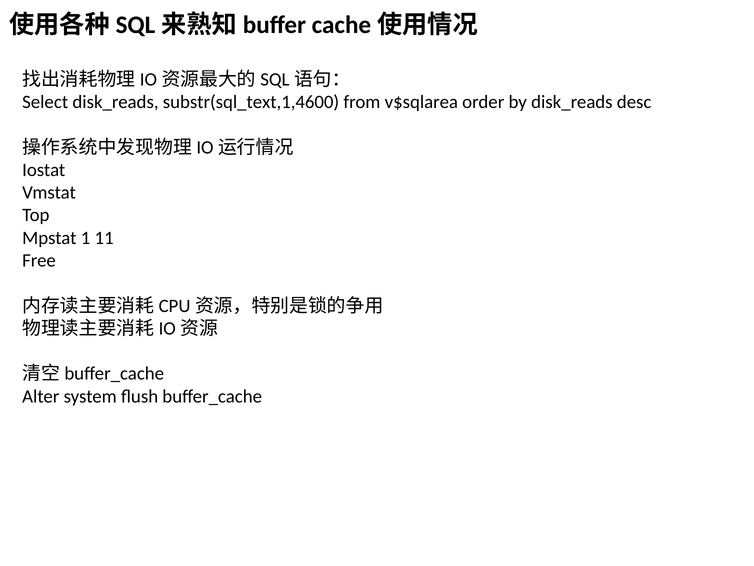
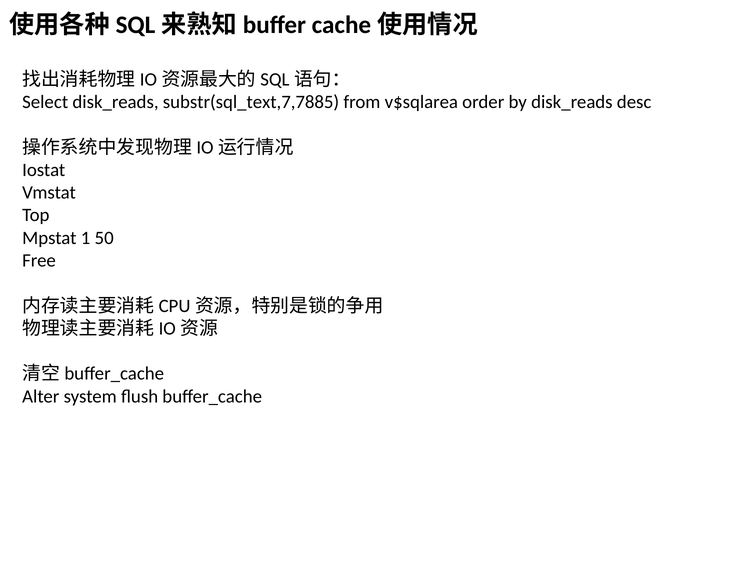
substr(sql_text,1,4600: substr(sql_text,1,4600 -> substr(sql_text,7,7885
11: 11 -> 50
